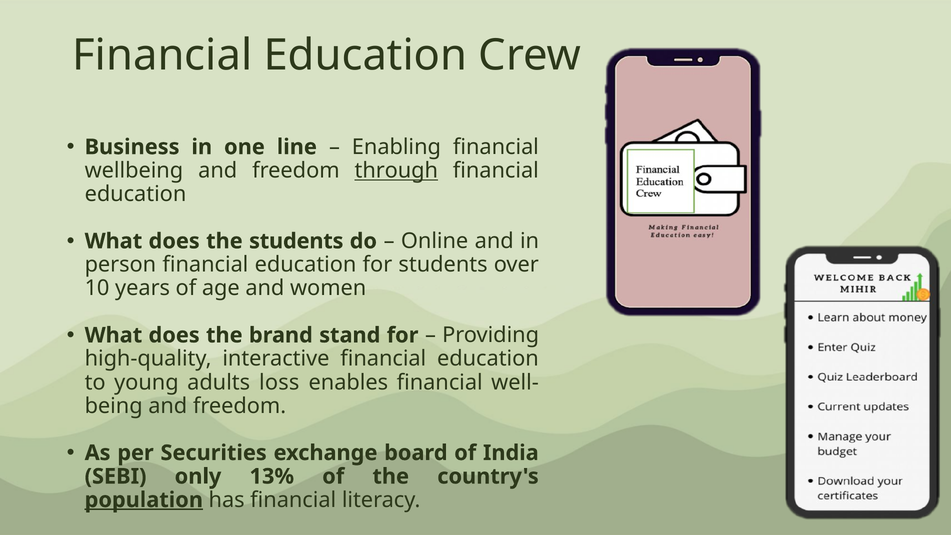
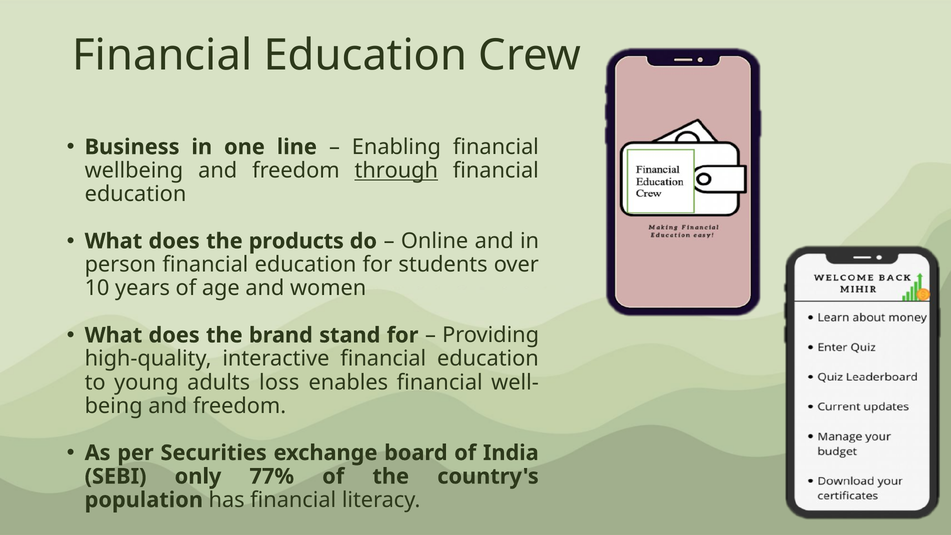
the students: students -> products
13%: 13% -> 77%
population underline: present -> none
